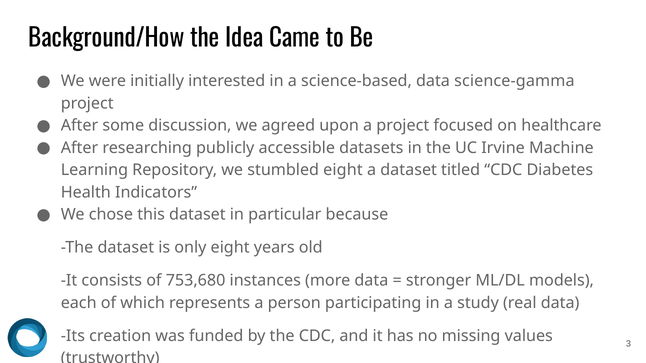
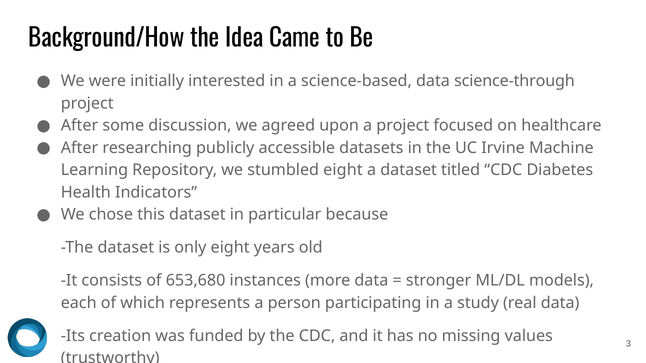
science-gamma: science-gamma -> science-through
753,680: 753,680 -> 653,680
